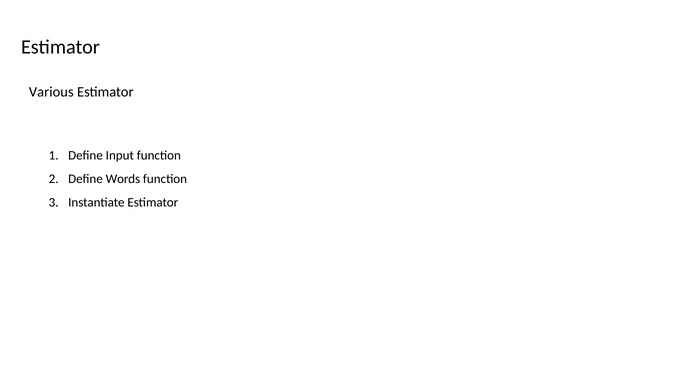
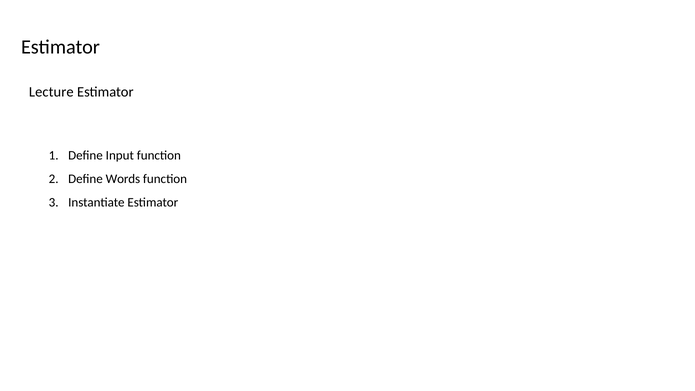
Various: Various -> Lecture
